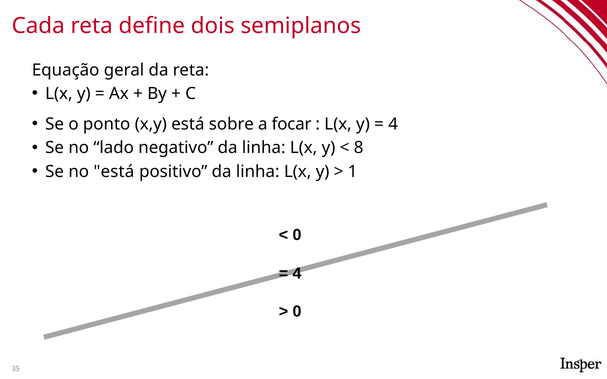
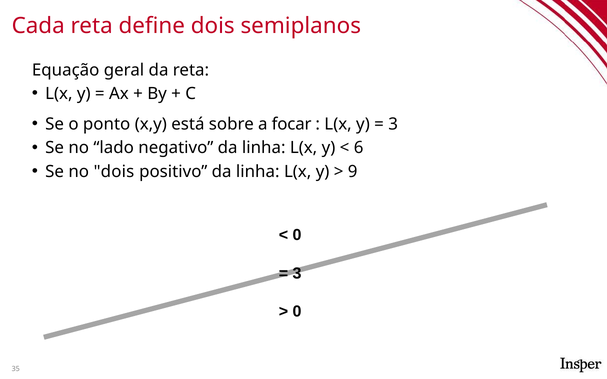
4 at (393, 124): 4 -> 3
8: 8 -> 6
no está: está -> dois
1: 1 -> 9
4 at (297, 274): 4 -> 3
